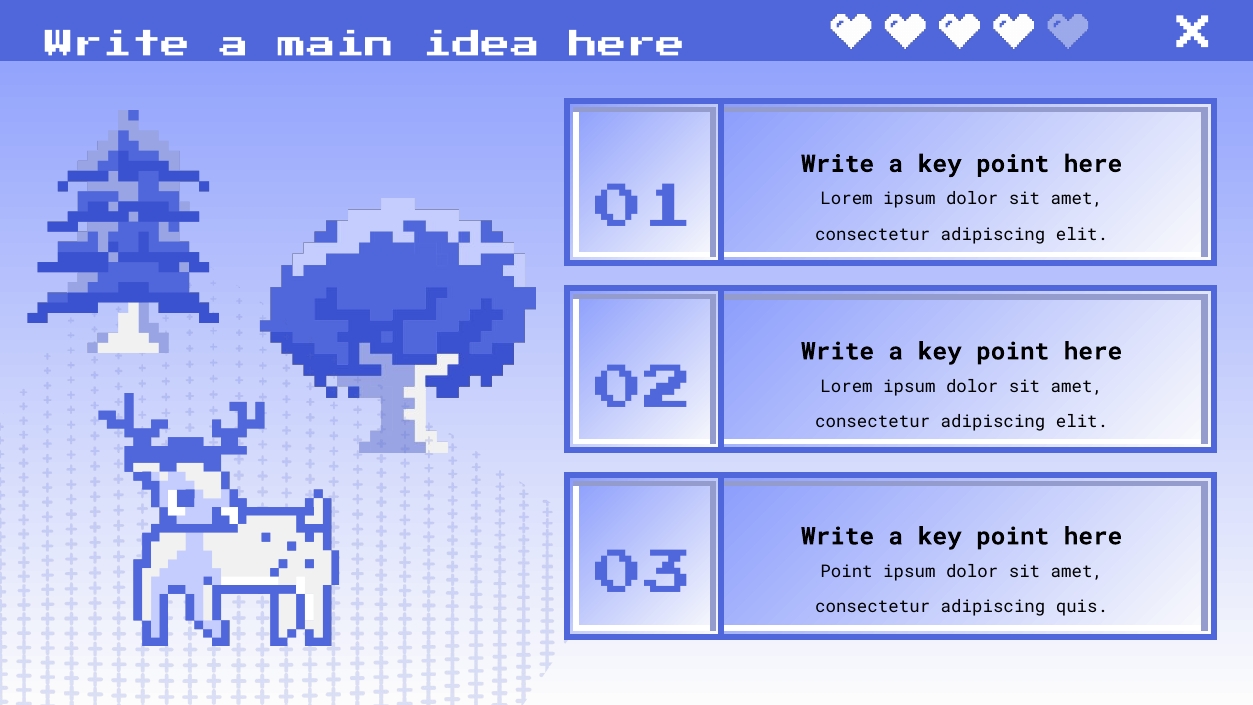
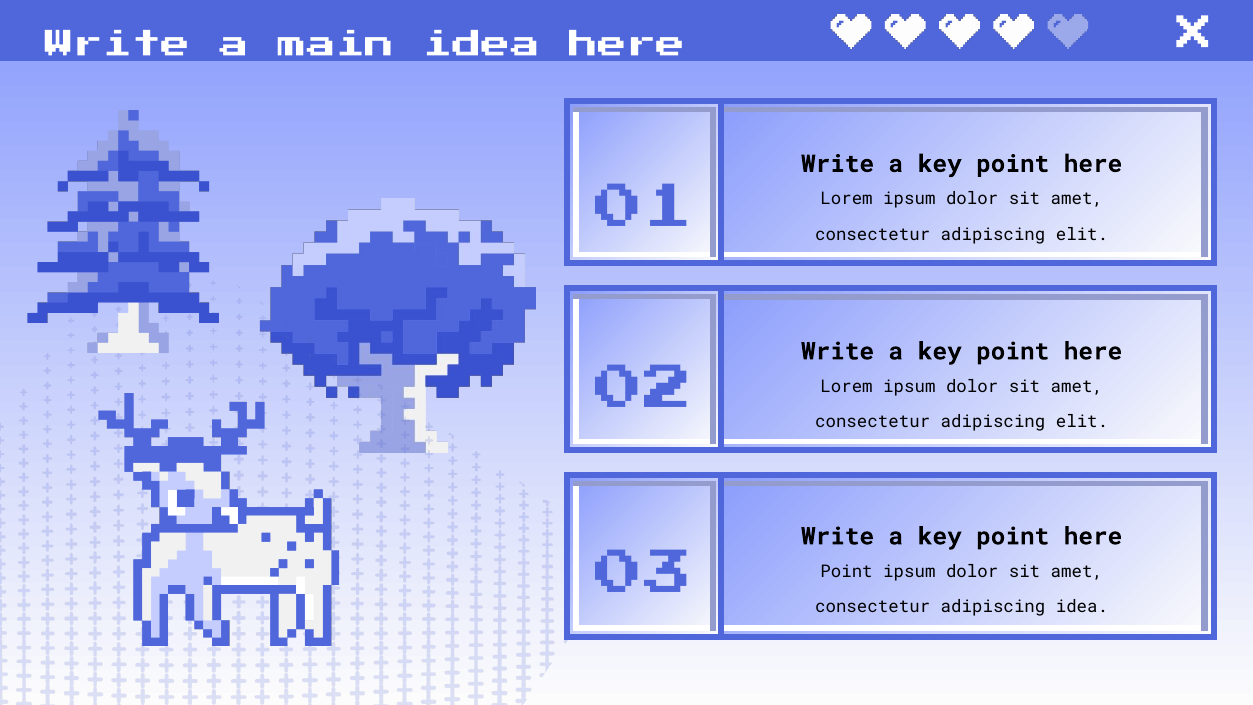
adipiscing quis: quis -> idea
